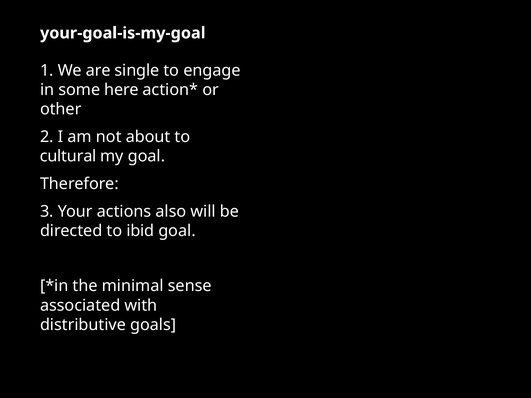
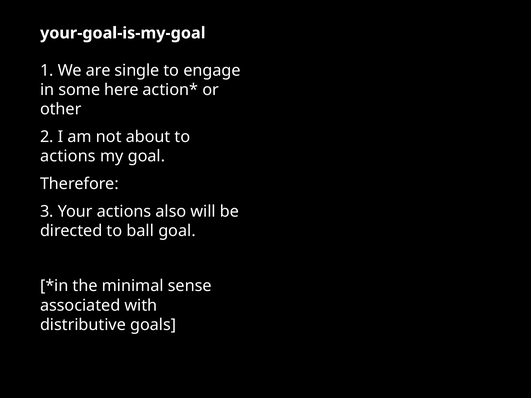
cultural at (68, 156): cultural -> actions
ibid: ibid -> ball
